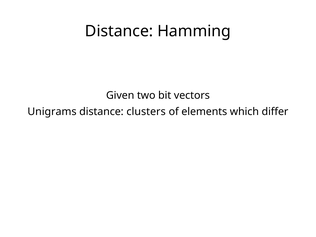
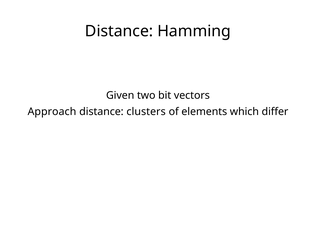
Unigrams: Unigrams -> Approach
